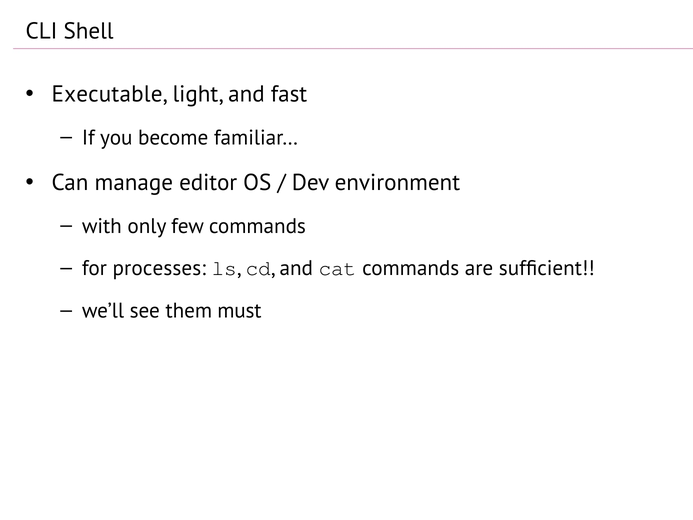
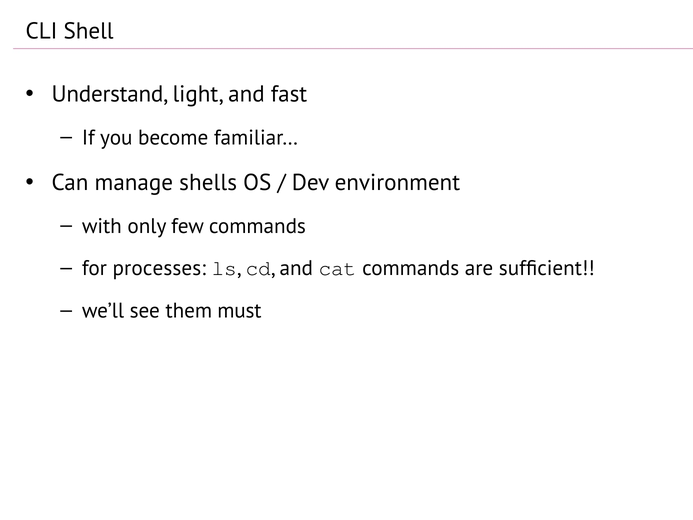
Executable: Executable -> Understand
editor: editor -> shells
